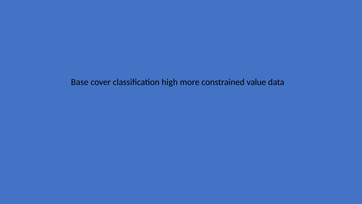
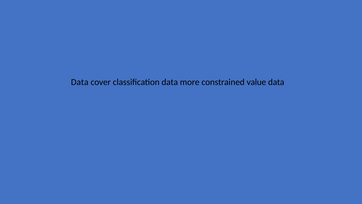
Base at (80, 82): Base -> Data
classification high: high -> data
